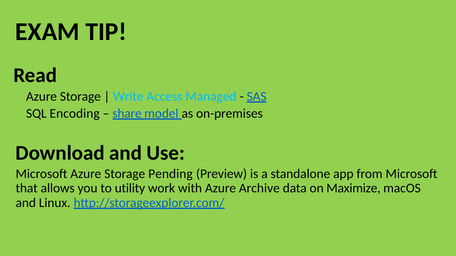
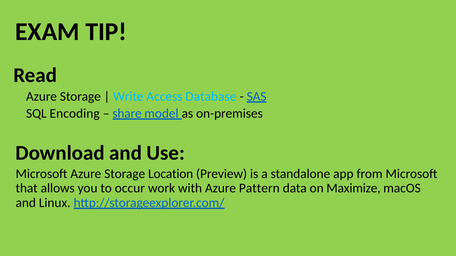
Managed: Managed -> Database
Pending: Pending -> Location
utility: utility -> occur
Archive: Archive -> Pattern
